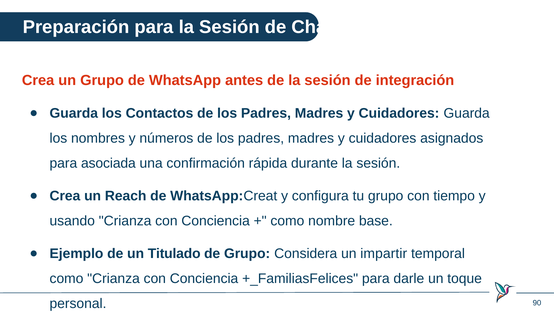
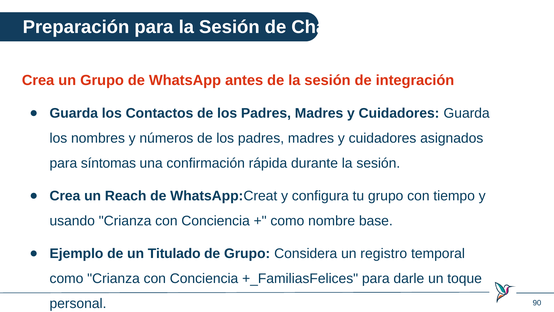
asociada: asociada -> síntomas
impartir: impartir -> registro
